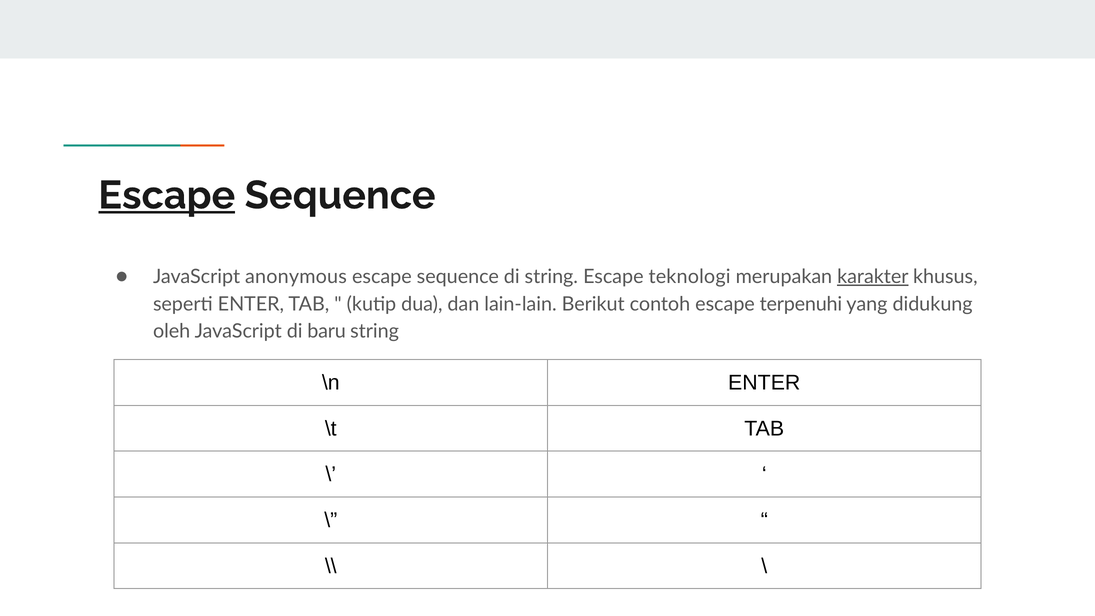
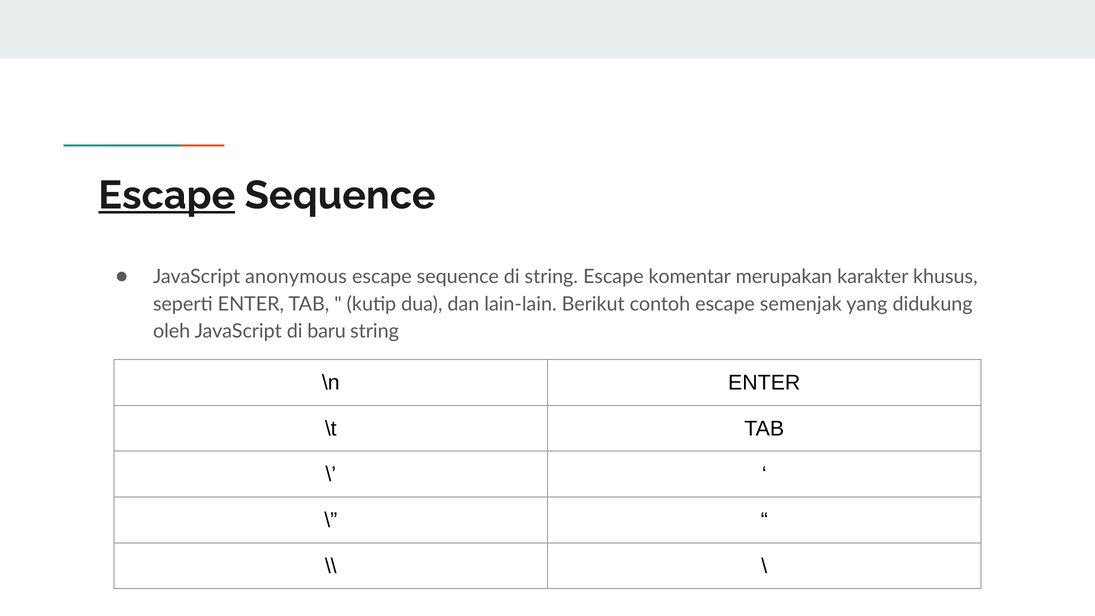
teknologi: teknologi -> komentar
karakter underline: present -> none
terpenuhi: terpenuhi -> semenjak
